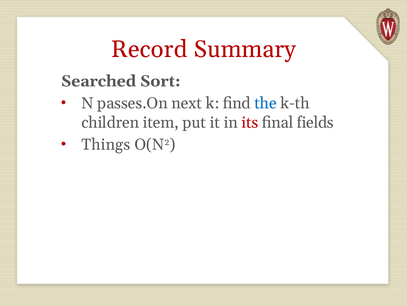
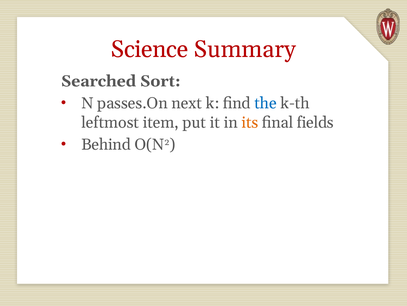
Record: Record -> Science
children: children -> leftmost
its colour: red -> orange
Things: Things -> Behind
